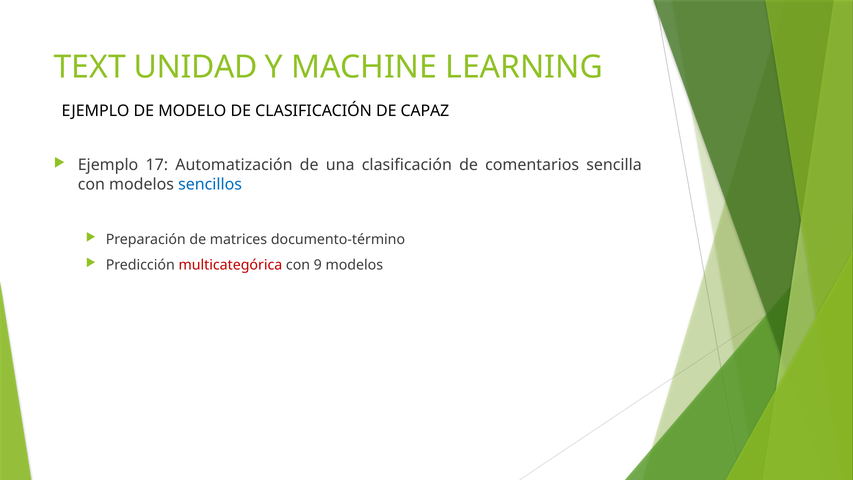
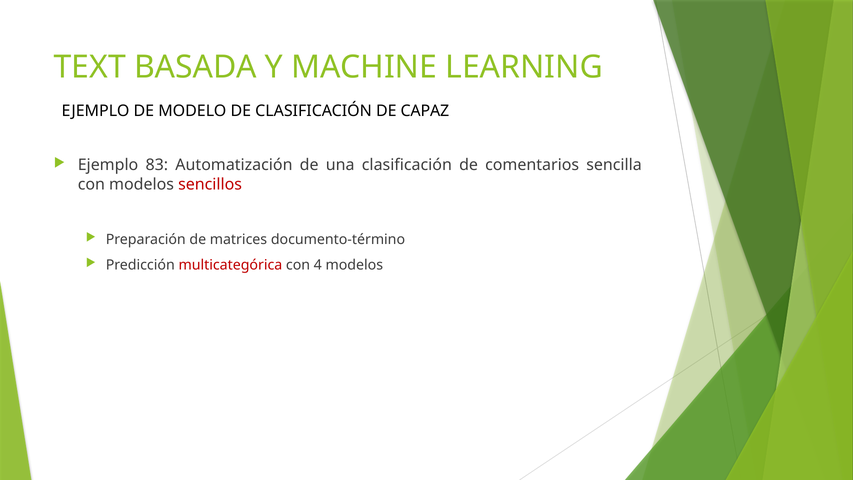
UNIDAD: UNIDAD -> BASADA
17: 17 -> 83
sencillos colour: blue -> red
9: 9 -> 4
